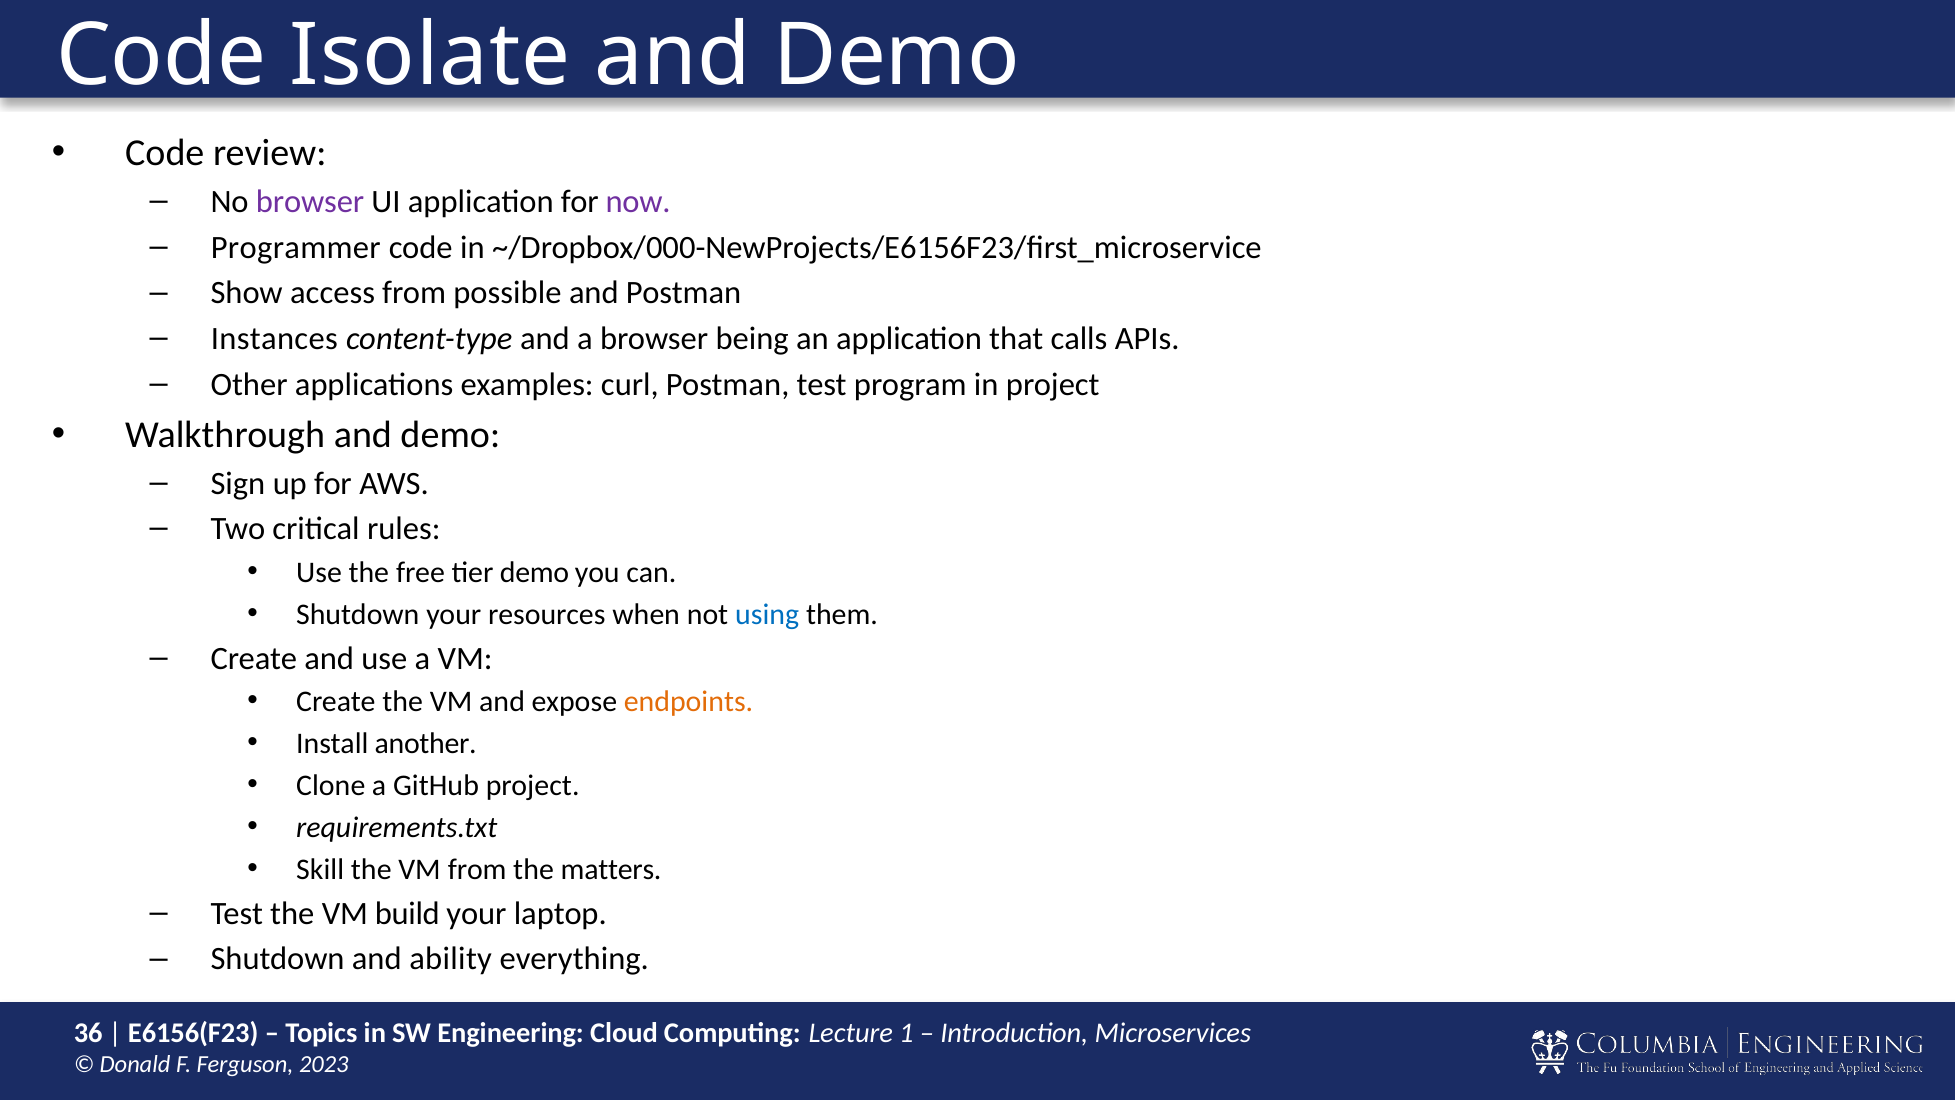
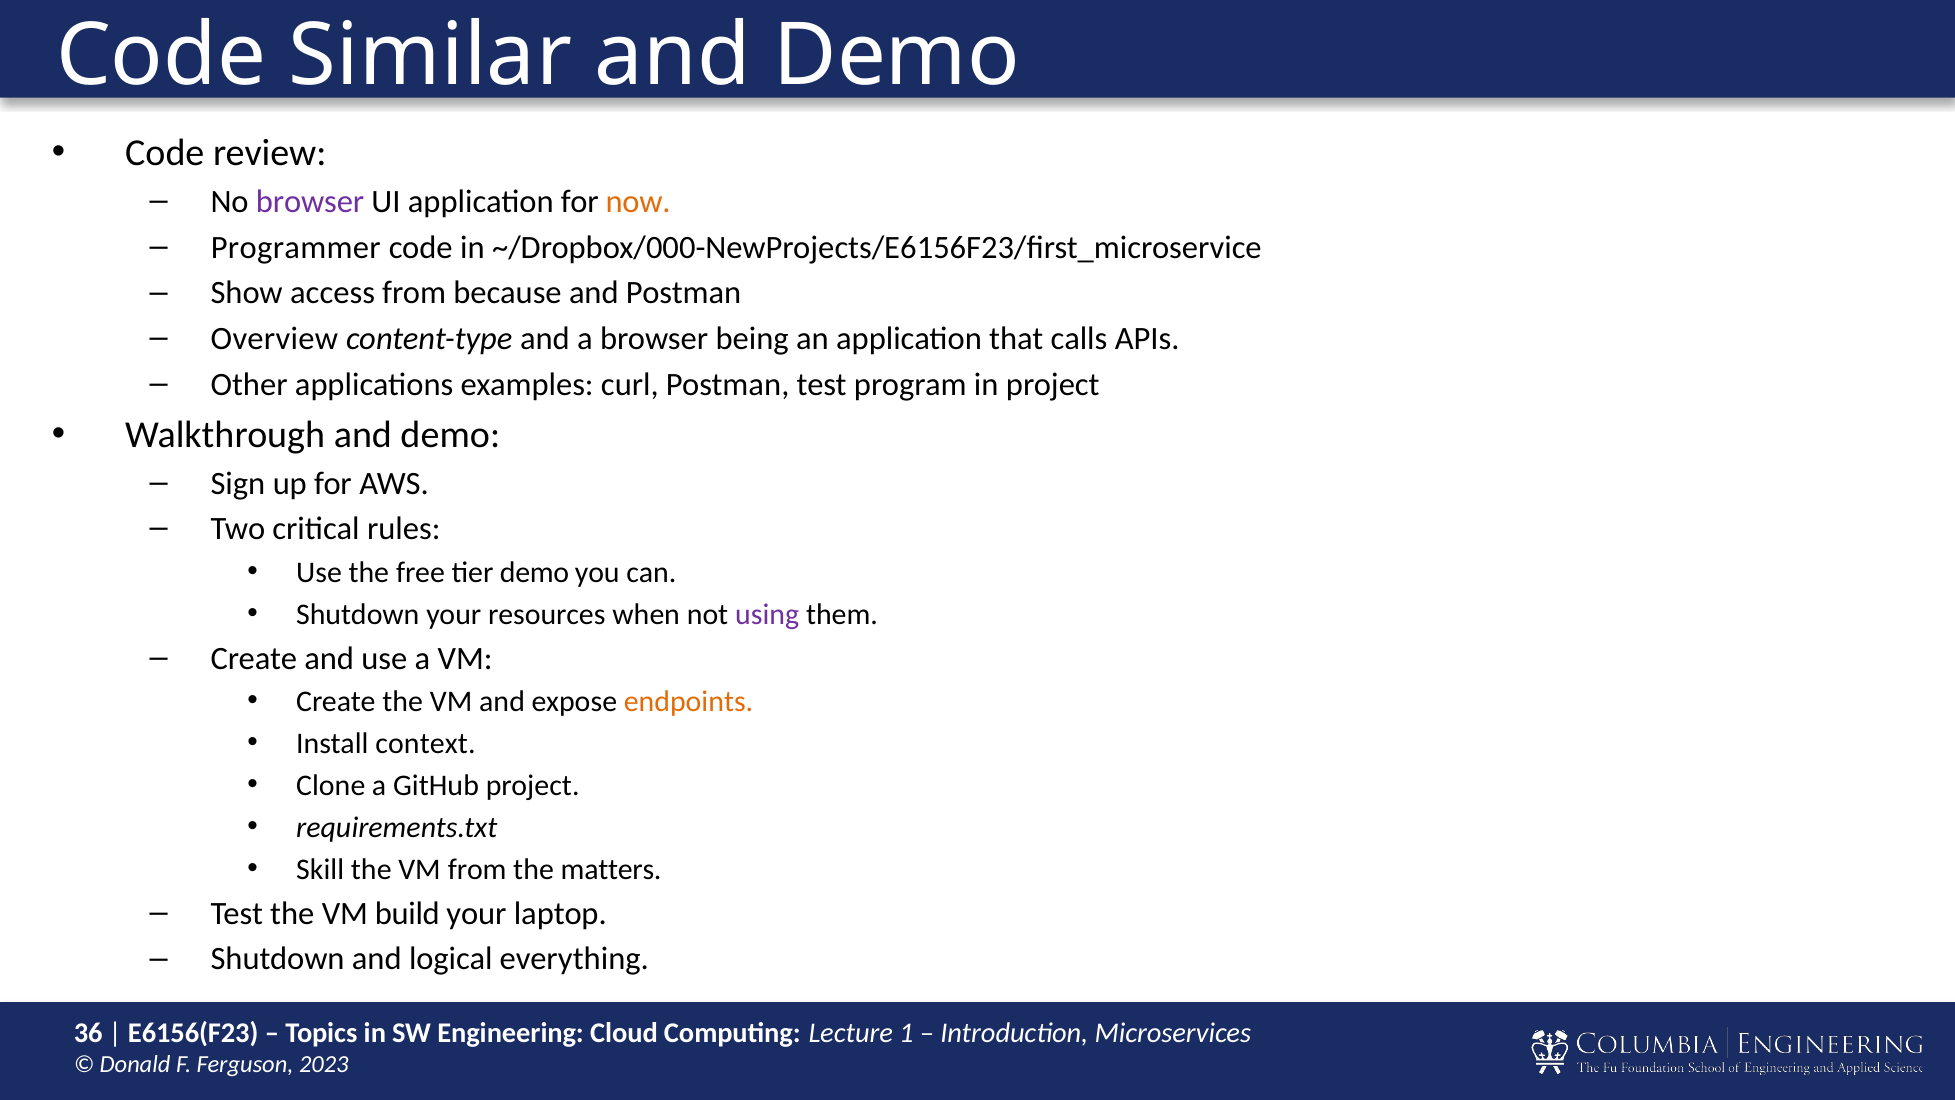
Isolate: Isolate -> Similar
now colour: purple -> orange
possible: possible -> because
Instances: Instances -> Overview
using colour: blue -> purple
another: another -> context
ability: ability -> logical
